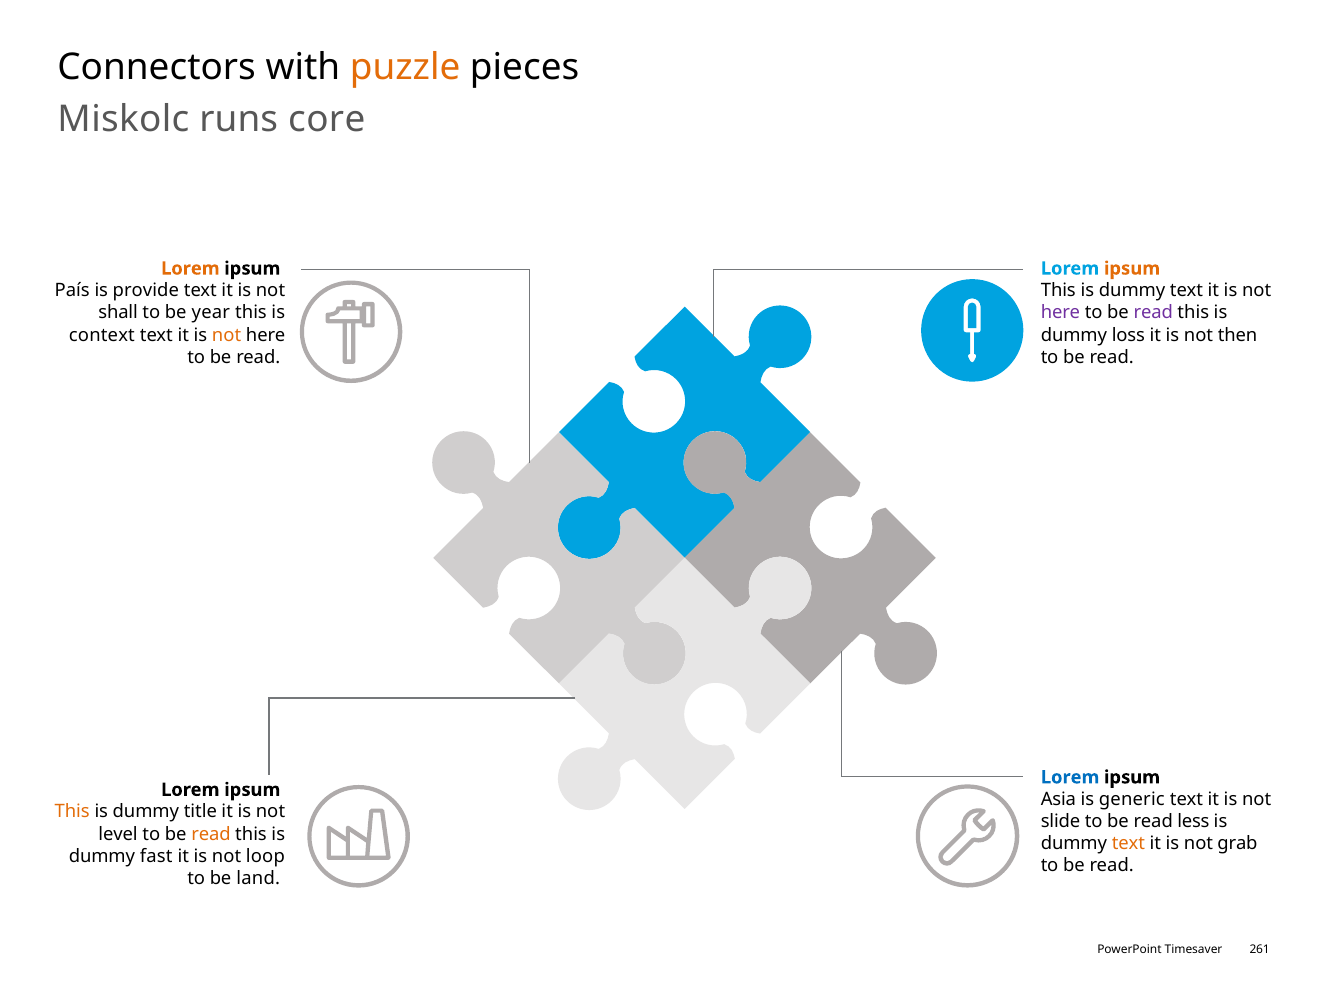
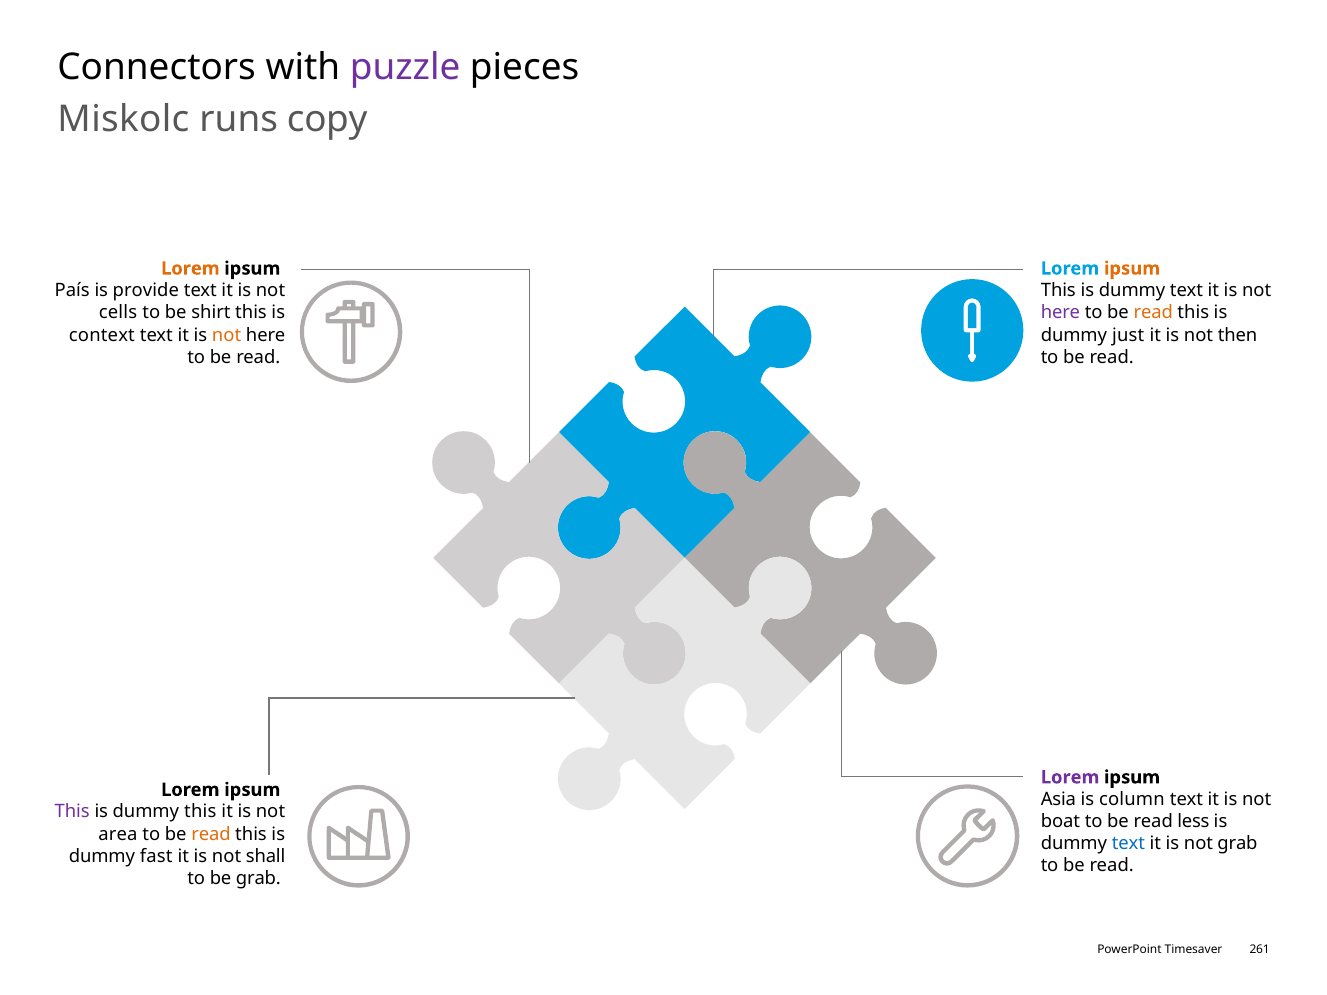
puzzle colour: orange -> purple
core: core -> copy
shall: shall -> cells
year: year -> shirt
read at (1153, 313) colour: purple -> orange
loss: loss -> just
Lorem at (1070, 778) colour: blue -> purple
generic: generic -> column
This at (72, 812) colour: orange -> purple
dummy title: title -> this
slide: slide -> boat
level: level -> area
text at (1128, 844) colour: orange -> blue
loop: loop -> shall
be land: land -> grab
